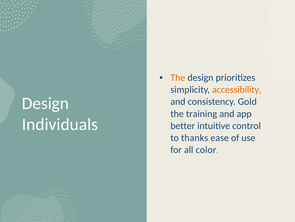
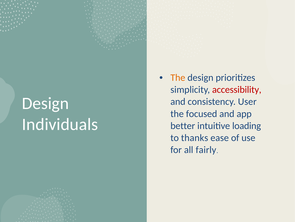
accessibility colour: orange -> red
Gold: Gold -> User
training: training -> focused
control: control -> loading
color: color -> fairly
